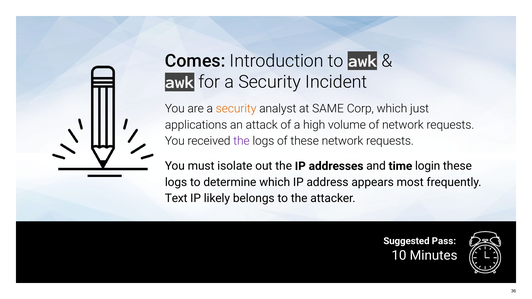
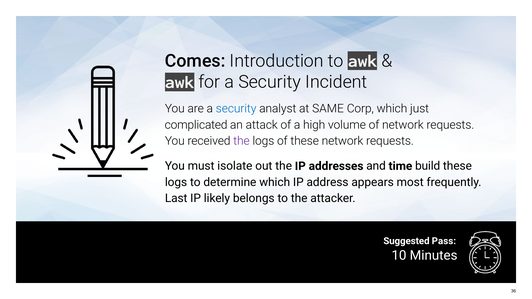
security at (236, 109) colour: orange -> blue
applications: applications -> complicated
login: login -> build
Text: Text -> Last
